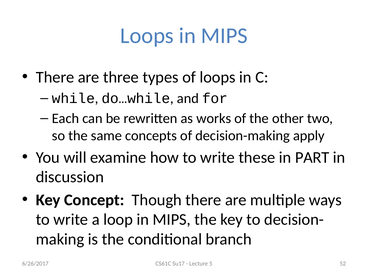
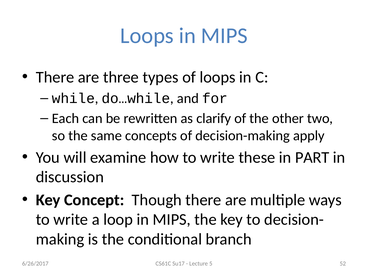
works: works -> clarify
